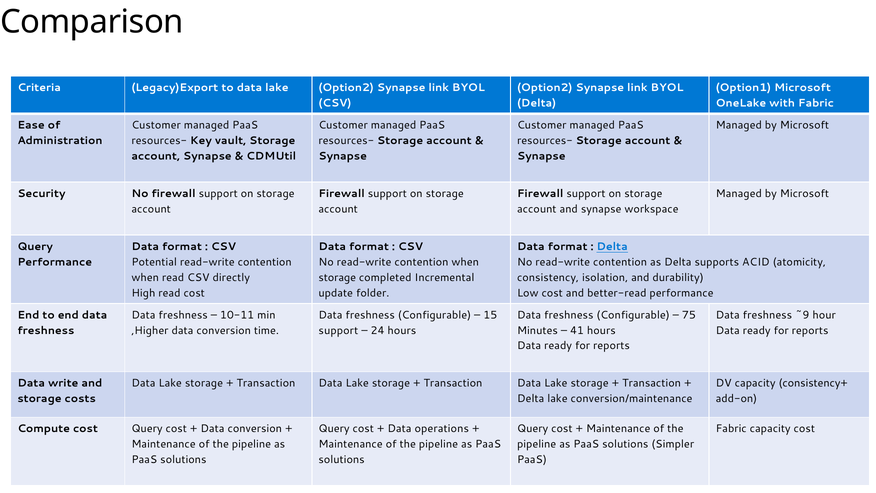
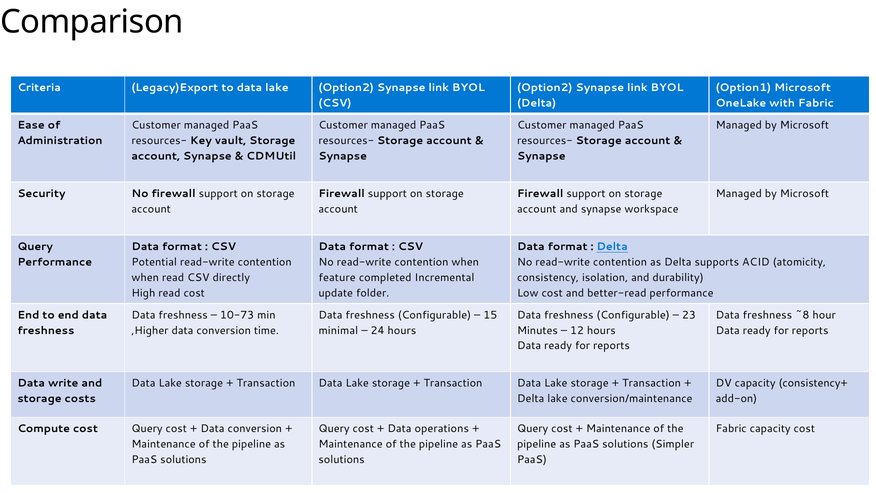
storage at (337, 277): storage -> feature
10-11: 10-11 -> 10-73
75: 75 -> 23
~9: ~9 -> ~8
support: support -> minimal
41: 41 -> 12
